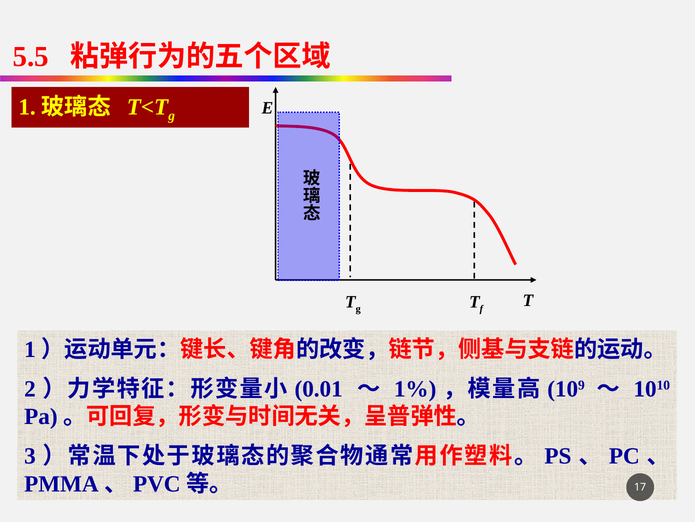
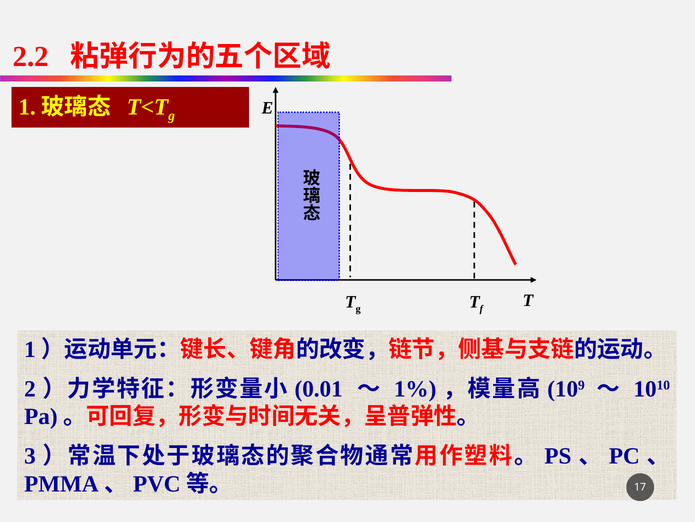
5.5: 5.5 -> 2.2
